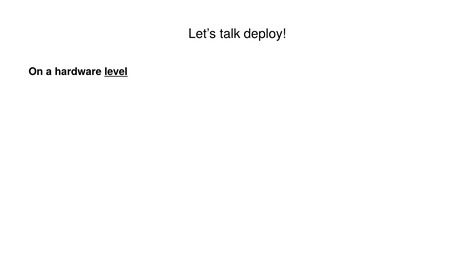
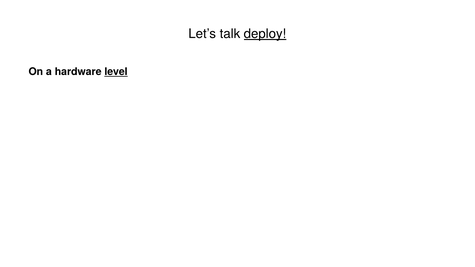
deploy underline: none -> present
